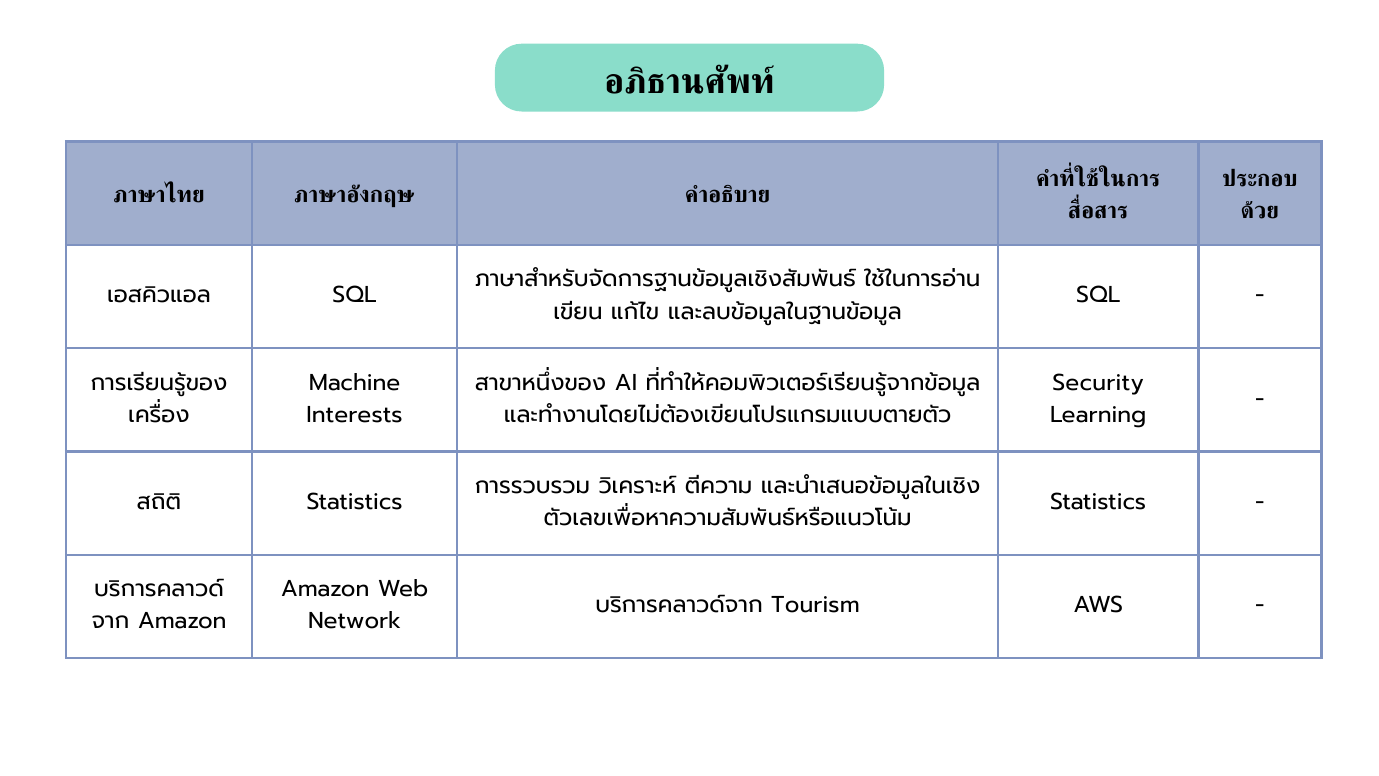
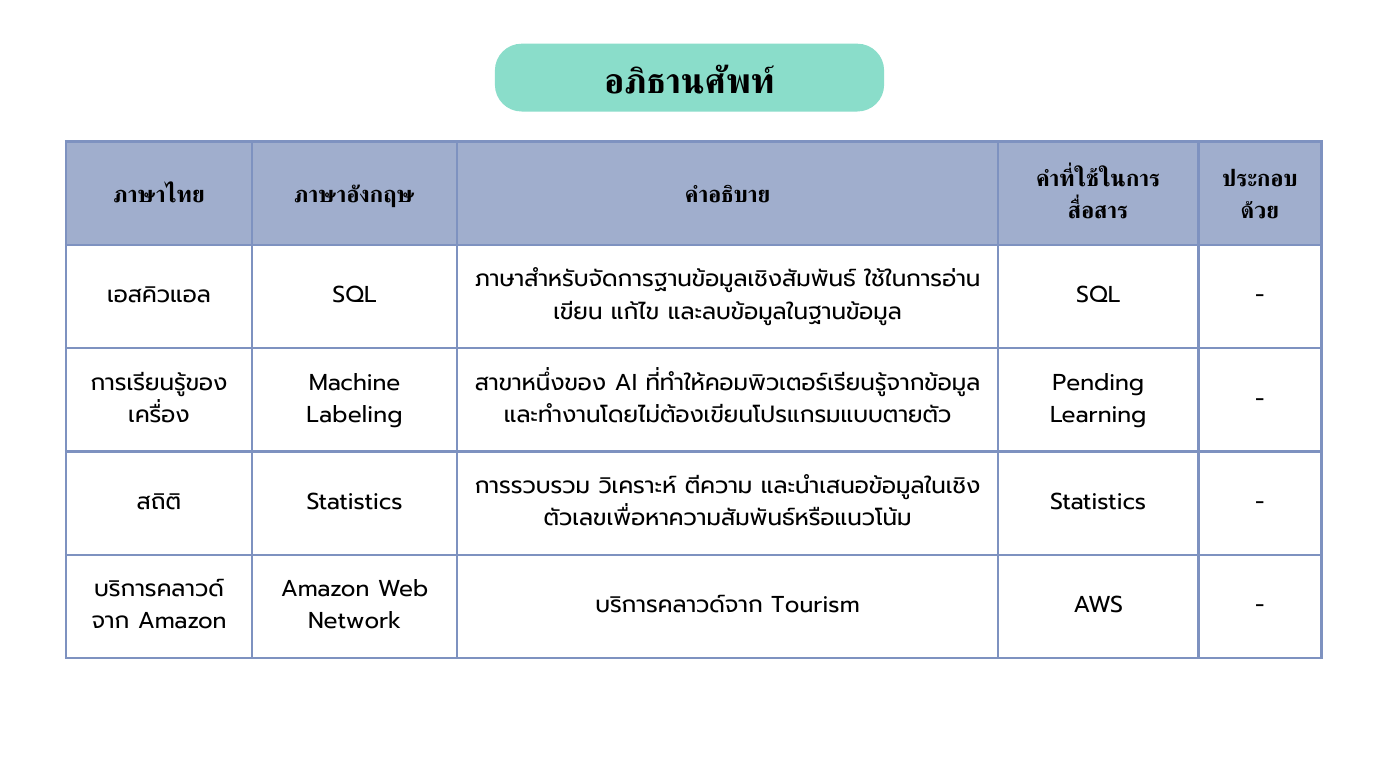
Security: Security -> Pending
Interests: Interests -> Labeling
